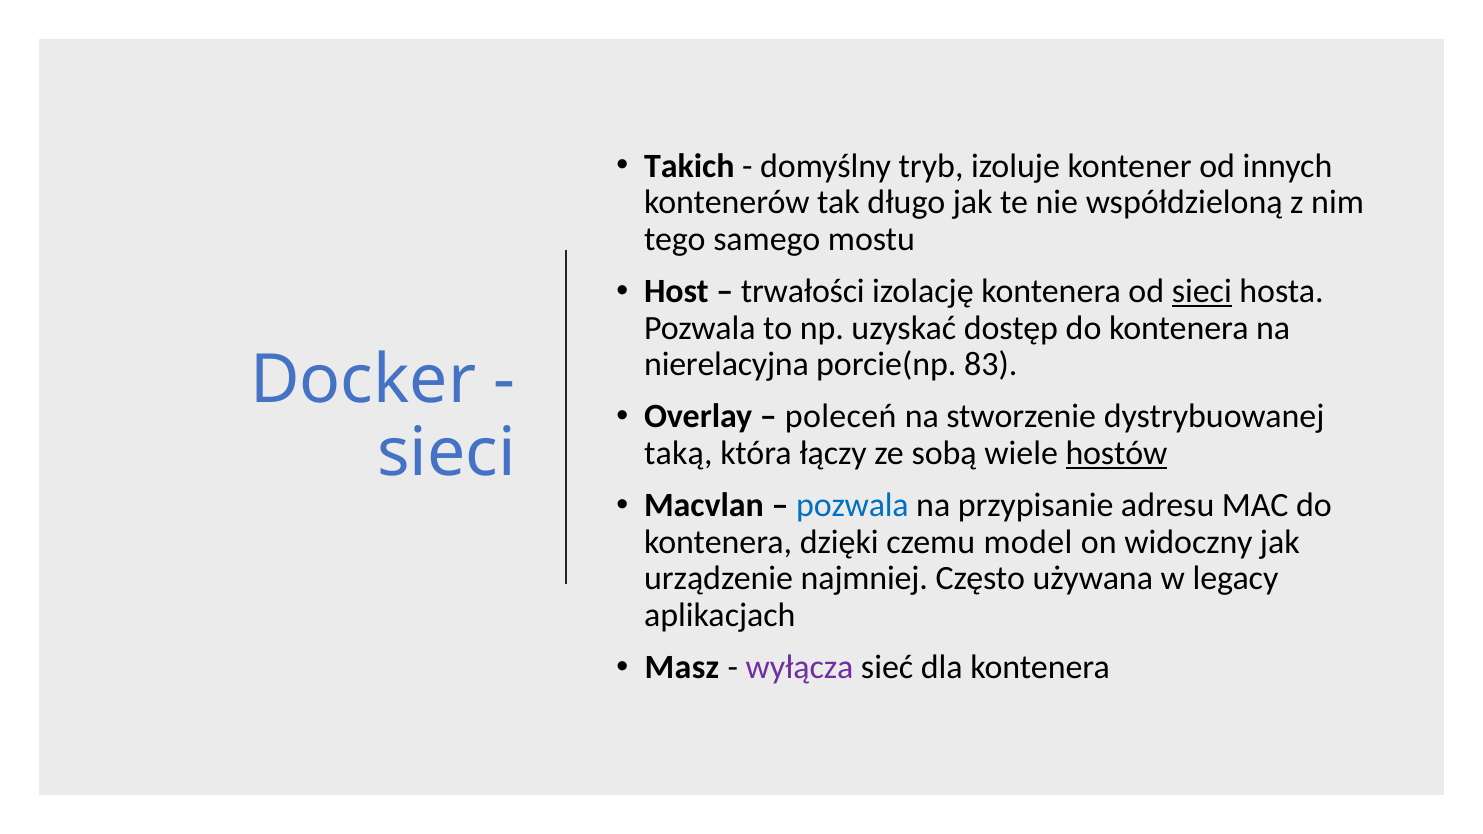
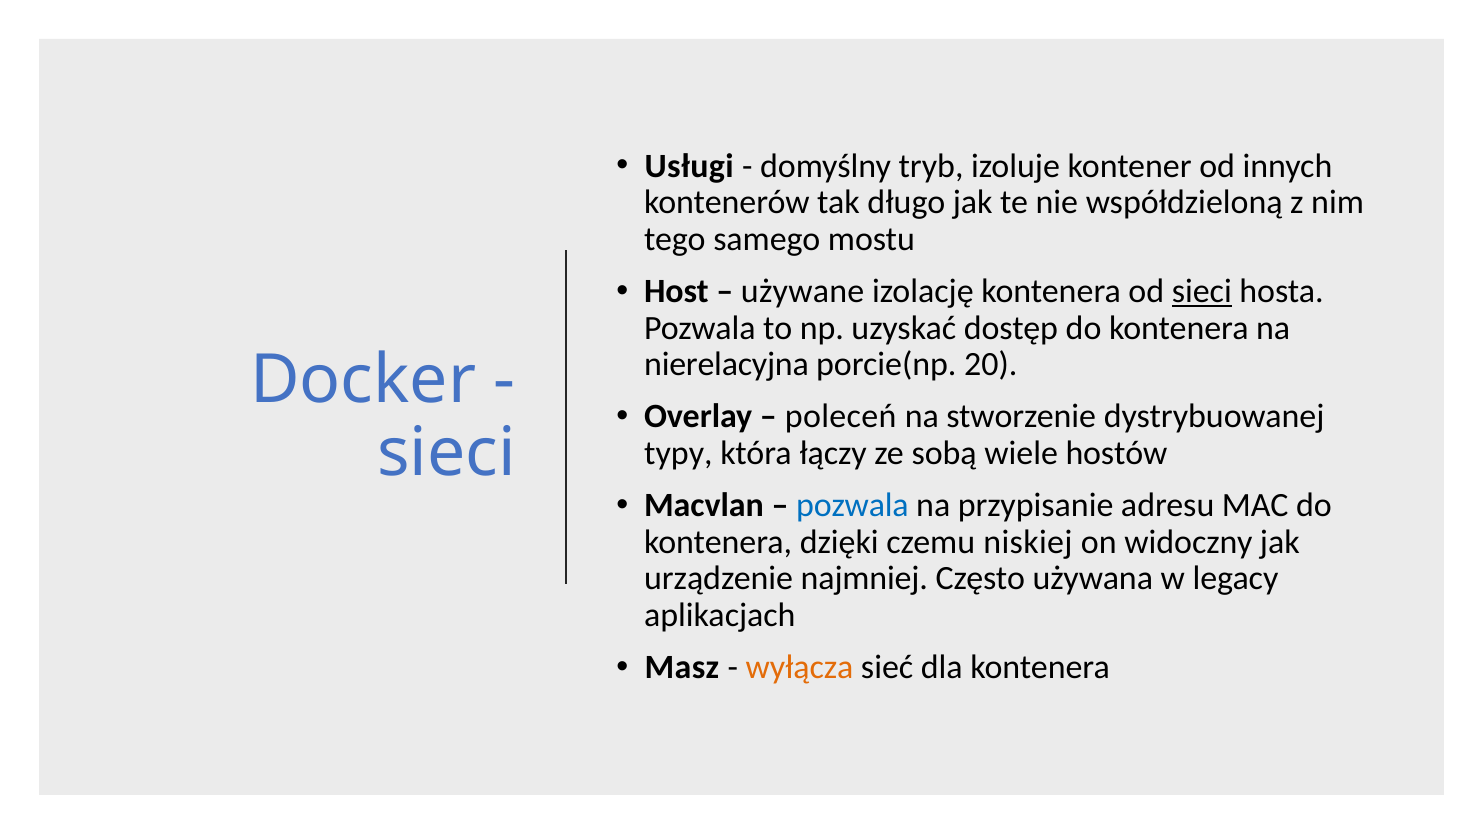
Takich: Takich -> Usługi
trwałości: trwałości -> używane
83: 83 -> 20
taką: taką -> typy
hostów underline: present -> none
model: model -> niskiej
wyłącza colour: purple -> orange
